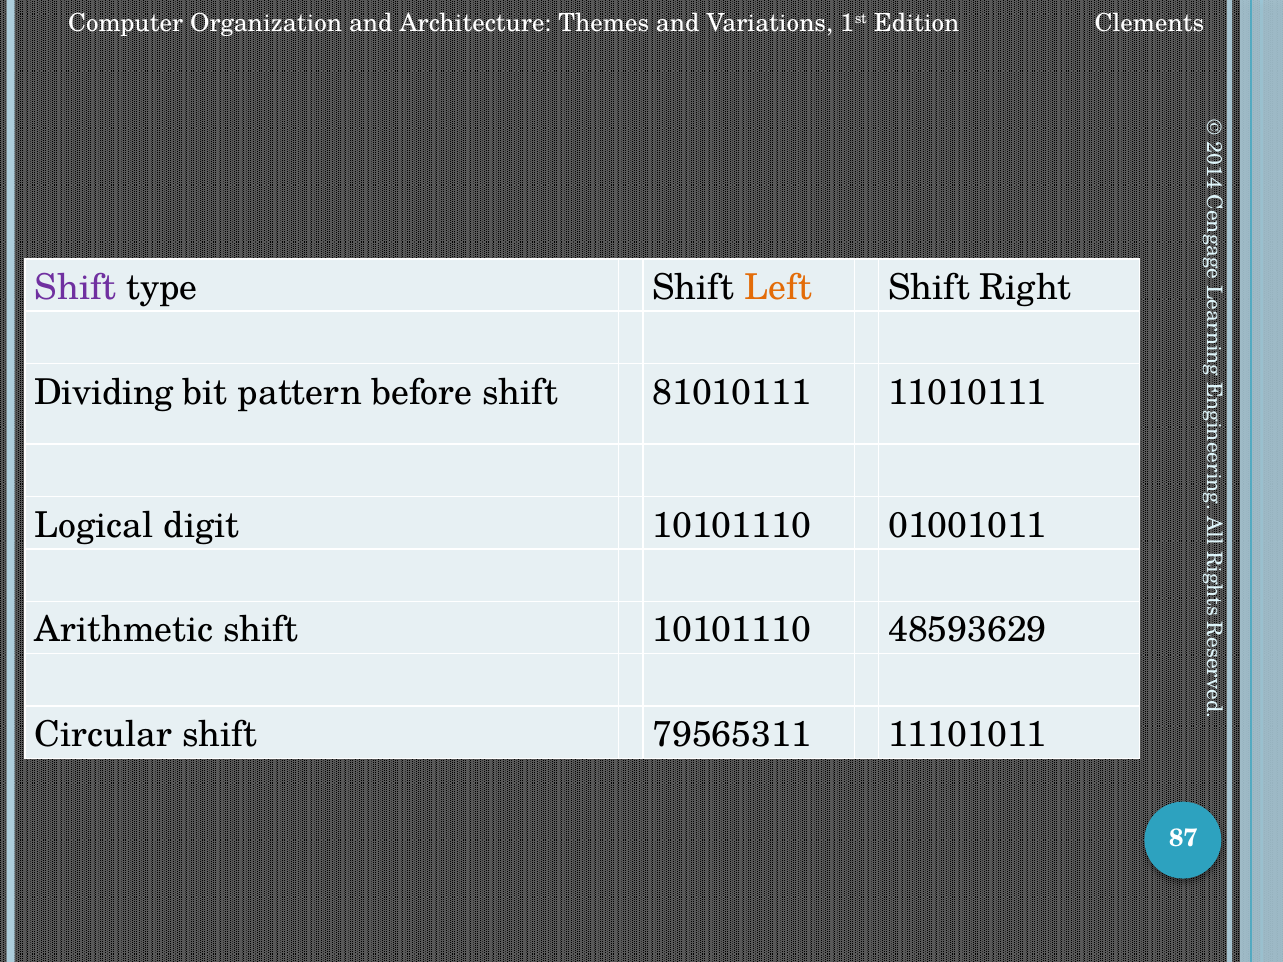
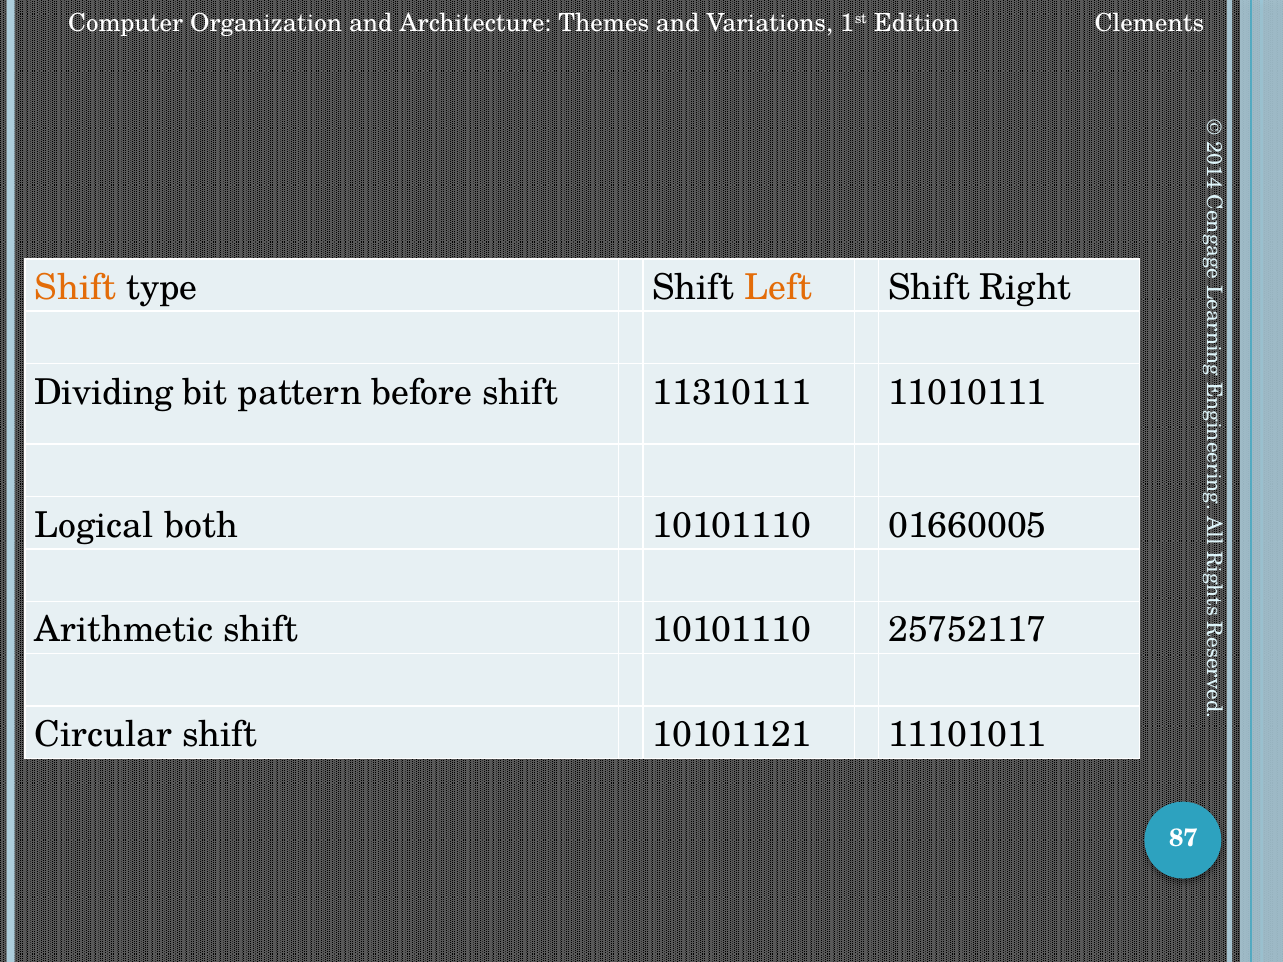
Shift at (76, 288) colour: purple -> orange
81010111: 81010111 -> 11310111
digit: digit -> both
01001011: 01001011 -> 01660005
48593629: 48593629 -> 25752117
79565311: 79565311 -> 10101121
